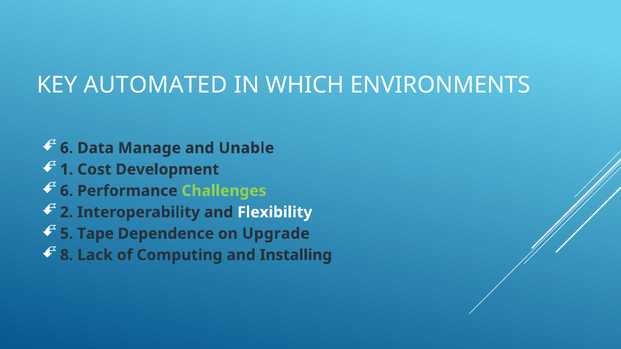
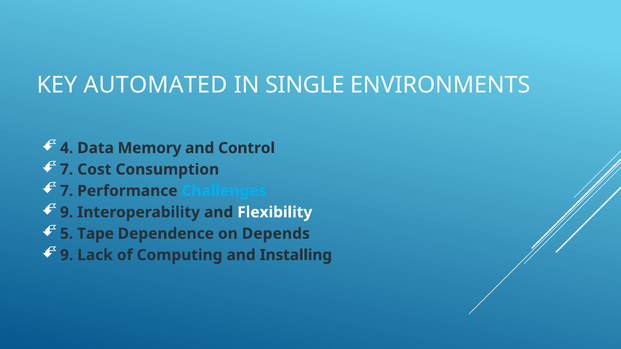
WHICH: WHICH -> SINGLE
6 at (67, 148): 6 -> 4
Manage: Manage -> Memory
Unable: Unable -> Control
1 at (67, 170): 1 -> 7
Development: Development -> Consumption
6 at (67, 191): 6 -> 7
Challenges colour: light green -> light blue
2 at (67, 212): 2 -> 9
Upgrade: Upgrade -> Depends
8 at (67, 255): 8 -> 9
